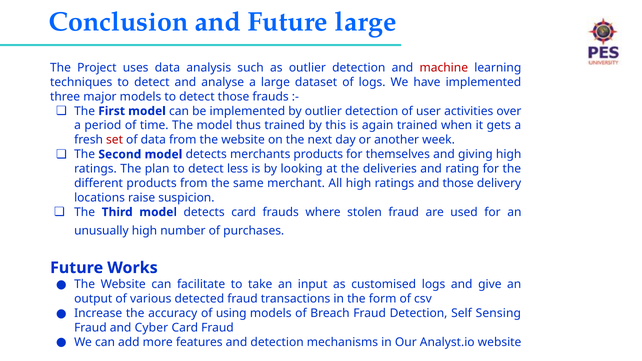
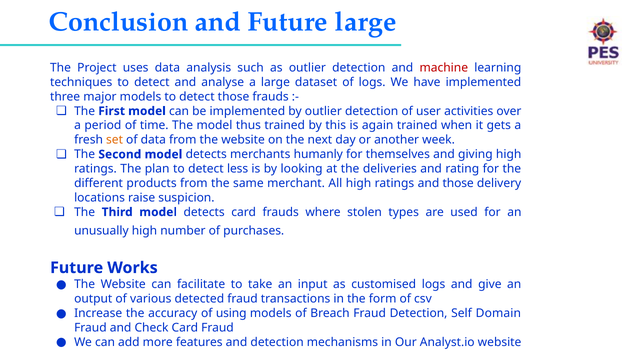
set colour: red -> orange
merchants products: products -> humanly
stolen fraud: fraud -> types
Sensing: Sensing -> Domain
Cyber: Cyber -> Check
